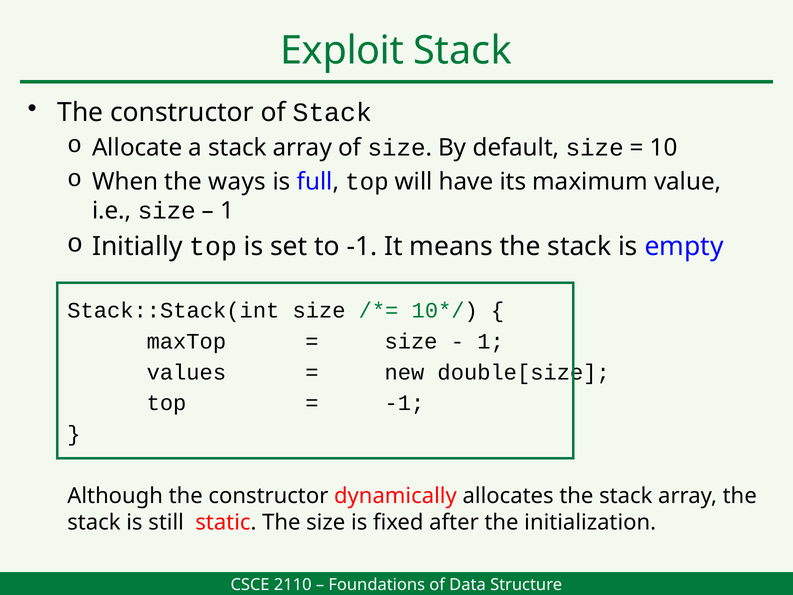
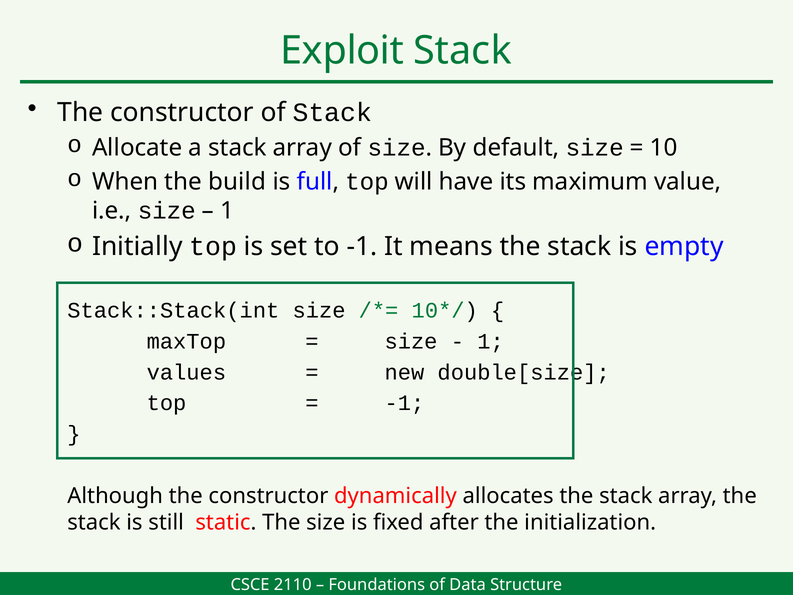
ways: ways -> build
